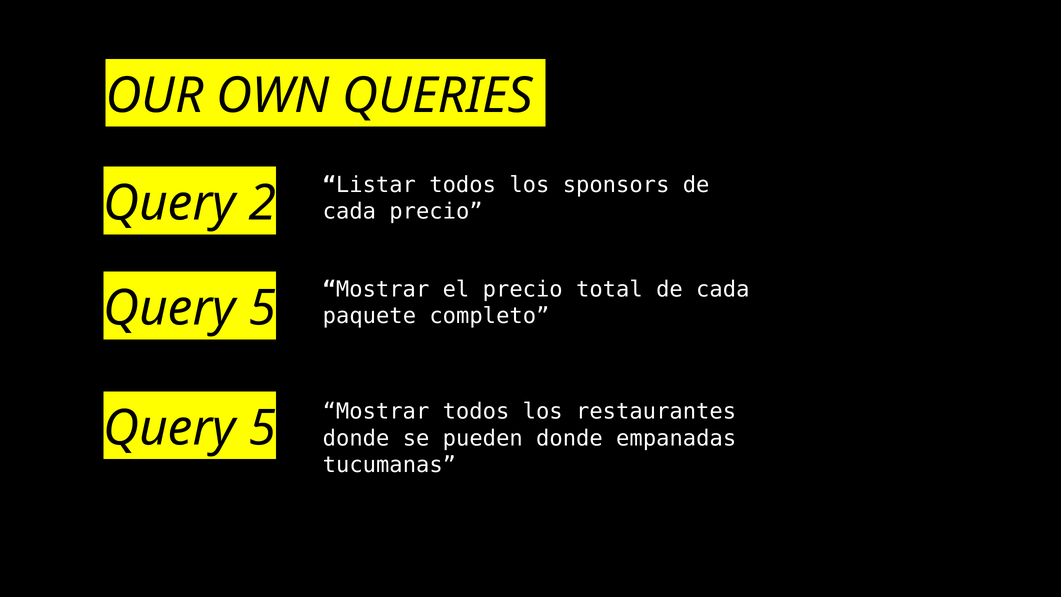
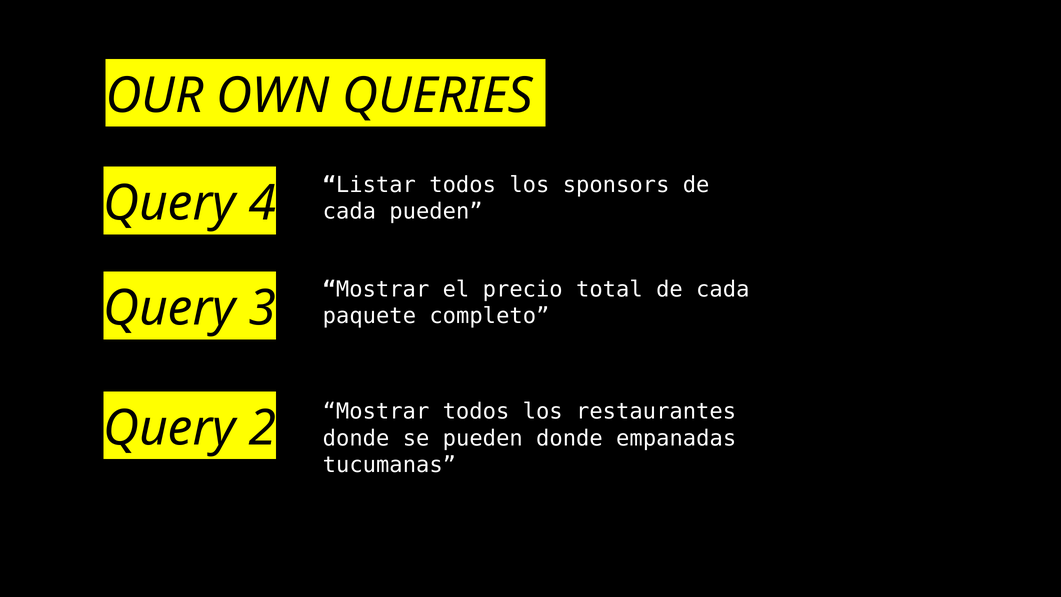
2: 2 -> 4
cada precio: precio -> pueden
5 at (262, 308): 5 -> 3
5 at (262, 428): 5 -> 2
